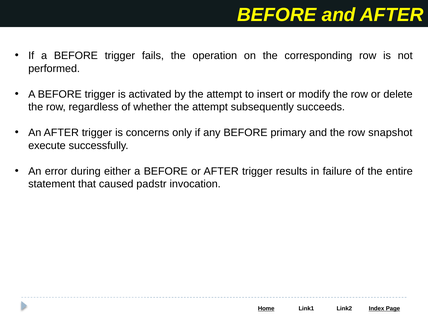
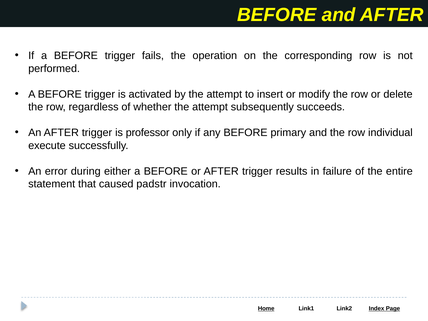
concerns: concerns -> professor
snapshot: snapshot -> individual
